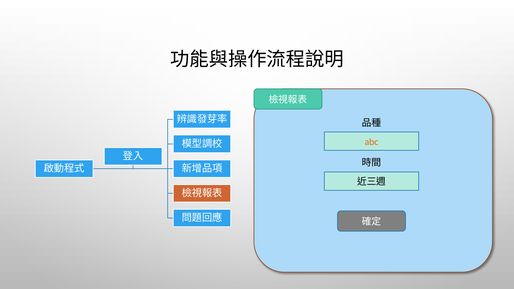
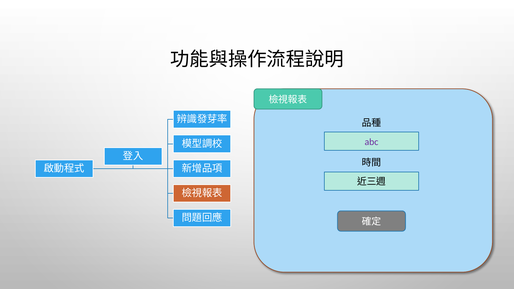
abc colour: orange -> purple
